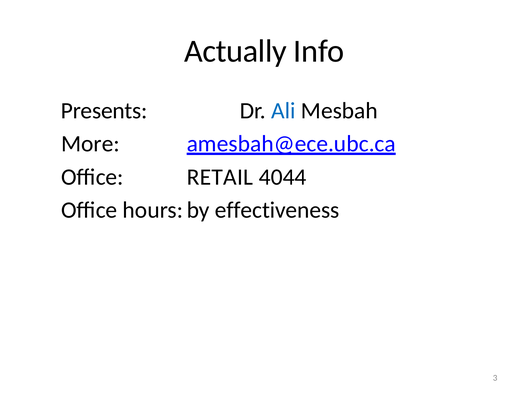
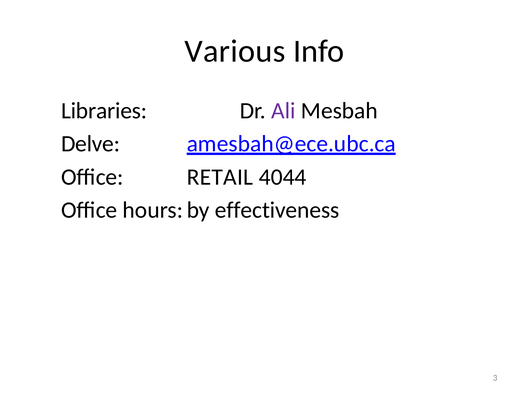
Actually: Actually -> Various
Presents: Presents -> Libraries
Ali colour: blue -> purple
More: More -> Delve
